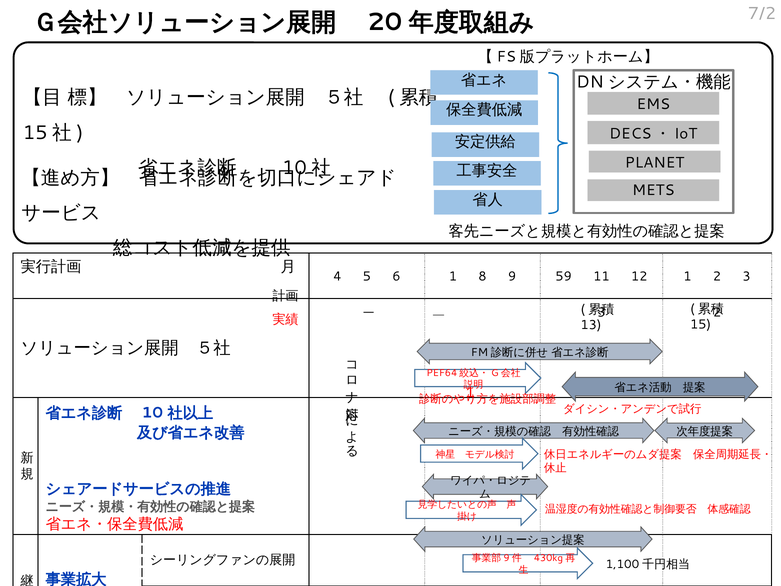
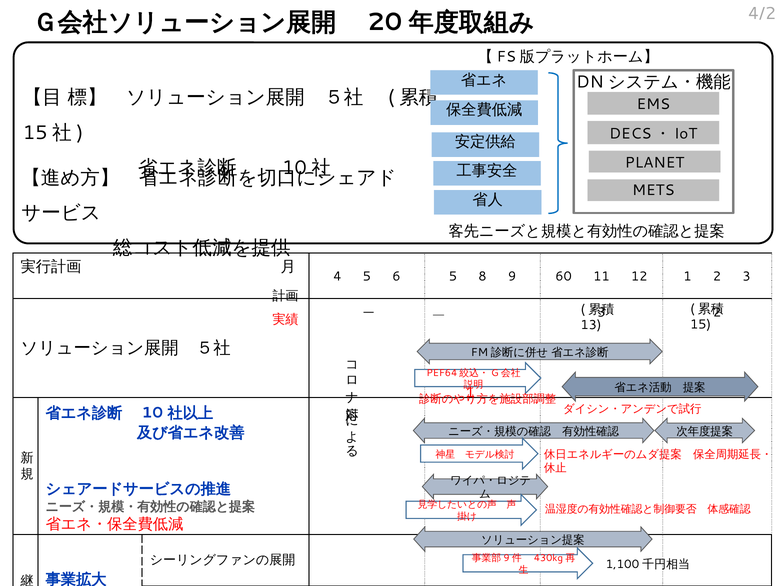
7/2: 7/2 -> 4/2
6 1: 1 -> 5
59: 59 -> 60
